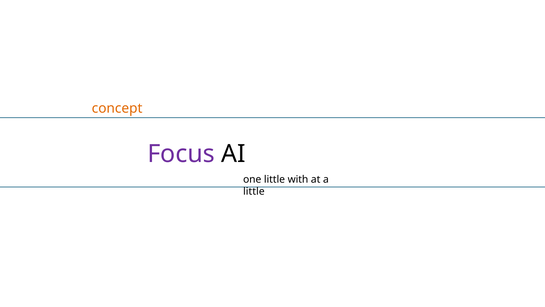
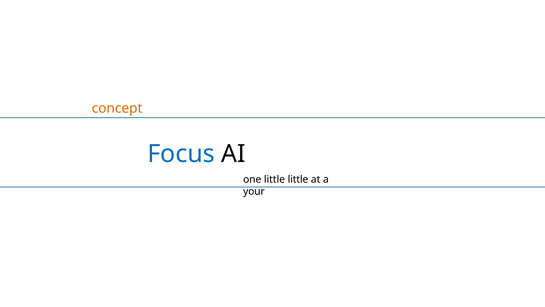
Focus colour: purple -> blue
little with: with -> little
little at (254, 191): little -> your
